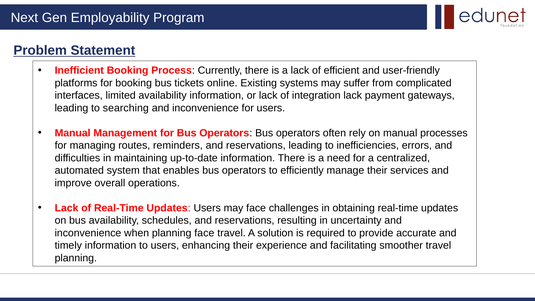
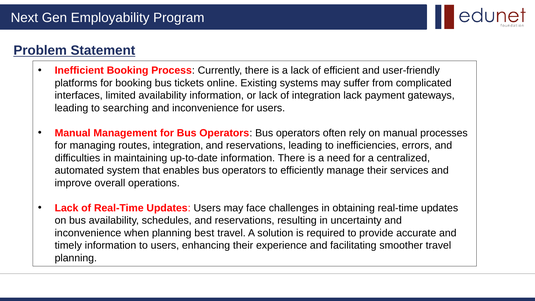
routes reminders: reminders -> integration
planning face: face -> best
